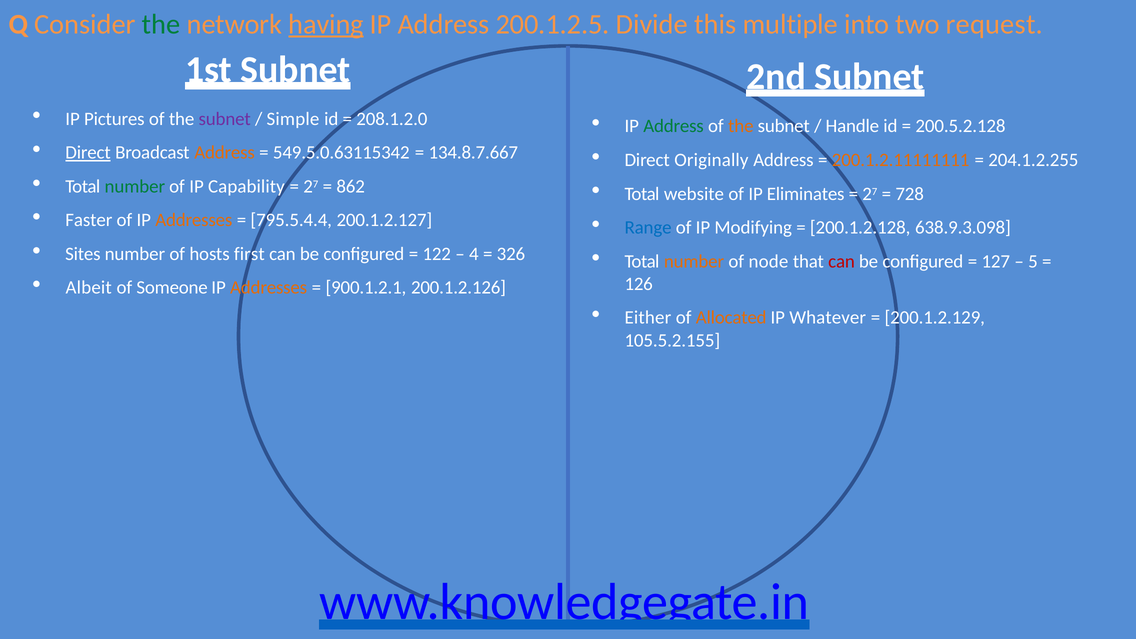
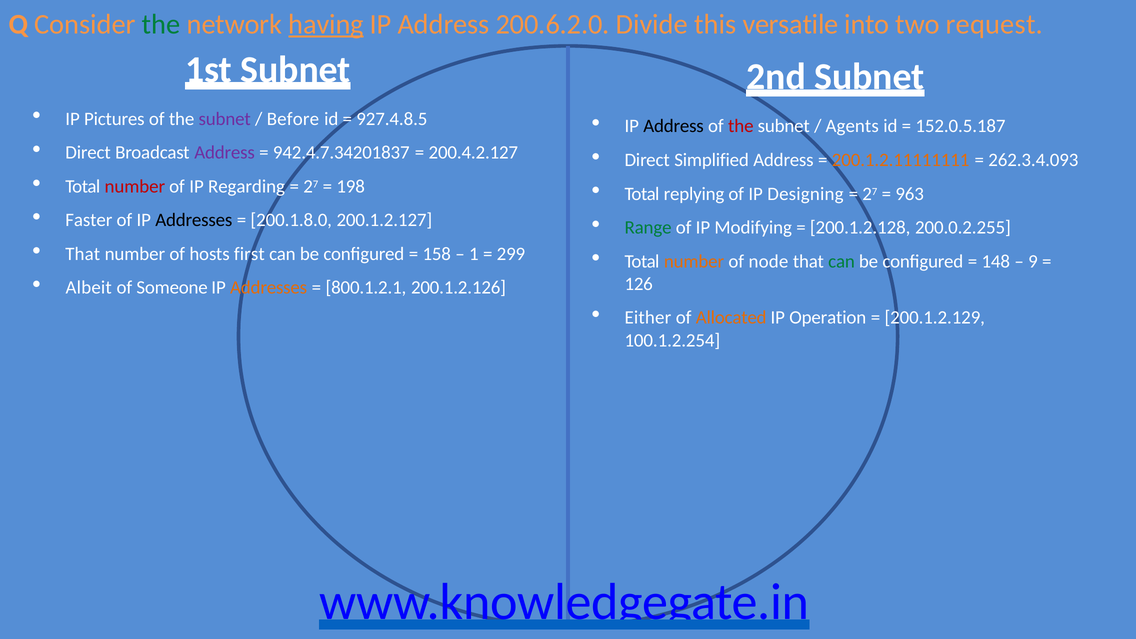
200.1.2.5: 200.1.2.5 -> 200.6.2.0
multiple: multiple -> versatile
Simple: Simple -> Before
208.1.2.0: 208.1.2.0 -> 927.4.8.5
Address at (674, 126) colour: green -> black
the at (741, 126) colour: orange -> red
Handle: Handle -> Agents
200.5.2.128: 200.5.2.128 -> 152.0.5.187
Direct at (88, 153) underline: present -> none
Address at (225, 153) colour: orange -> purple
549.5.0.63115342: 549.5.0.63115342 -> 942.4.7.34201837
134.8.7.667: 134.8.7.667 -> 200.4.2.127
Originally: Originally -> Simplified
204.1.2.255: 204.1.2.255 -> 262.3.4.093
number at (135, 186) colour: green -> red
Capability: Capability -> Regarding
862: 862 -> 198
website: website -> replying
Eliminates: Eliminates -> Designing
728: 728 -> 963
Addresses at (194, 220) colour: orange -> black
795.5.4.4: 795.5.4.4 -> 200.1.8.0
Range colour: blue -> green
638.9.3.098: 638.9.3.098 -> 200.0.2.255
Sites at (83, 254): Sites -> That
122: 122 -> 158
4: 4 -> 1
326: 326 -> 299
can at (842, 261) colour: red -> green
127: 127 -> 148
5: 5 -> 9
900.1.2.1: 900.1.2.1 -> 800.1.2.1
Whatever: Whatever -> Operation
105.5.2.155: 105.5.2.155 -> 100.1.2.254
